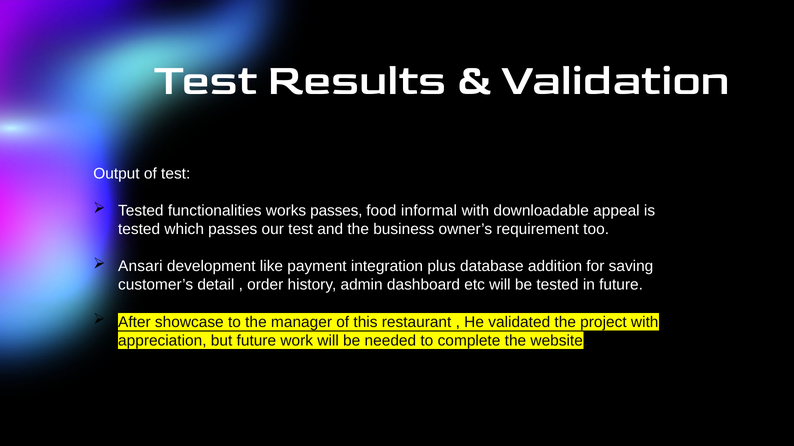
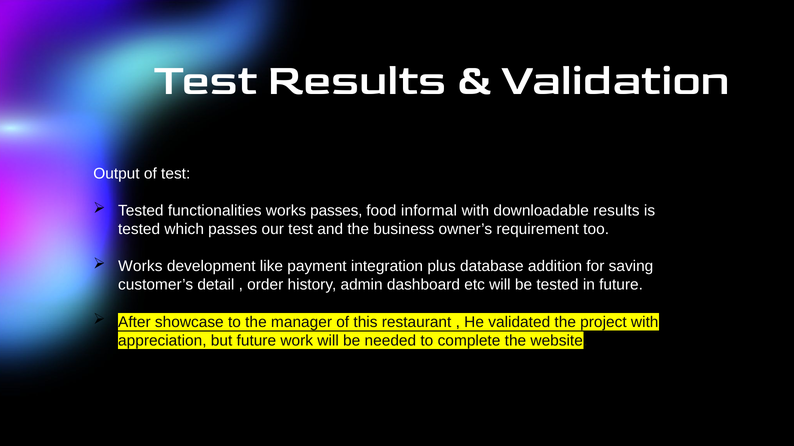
downloadable appeal: appeal -> results
Ansari at (140, 267): Ansari -> Works
